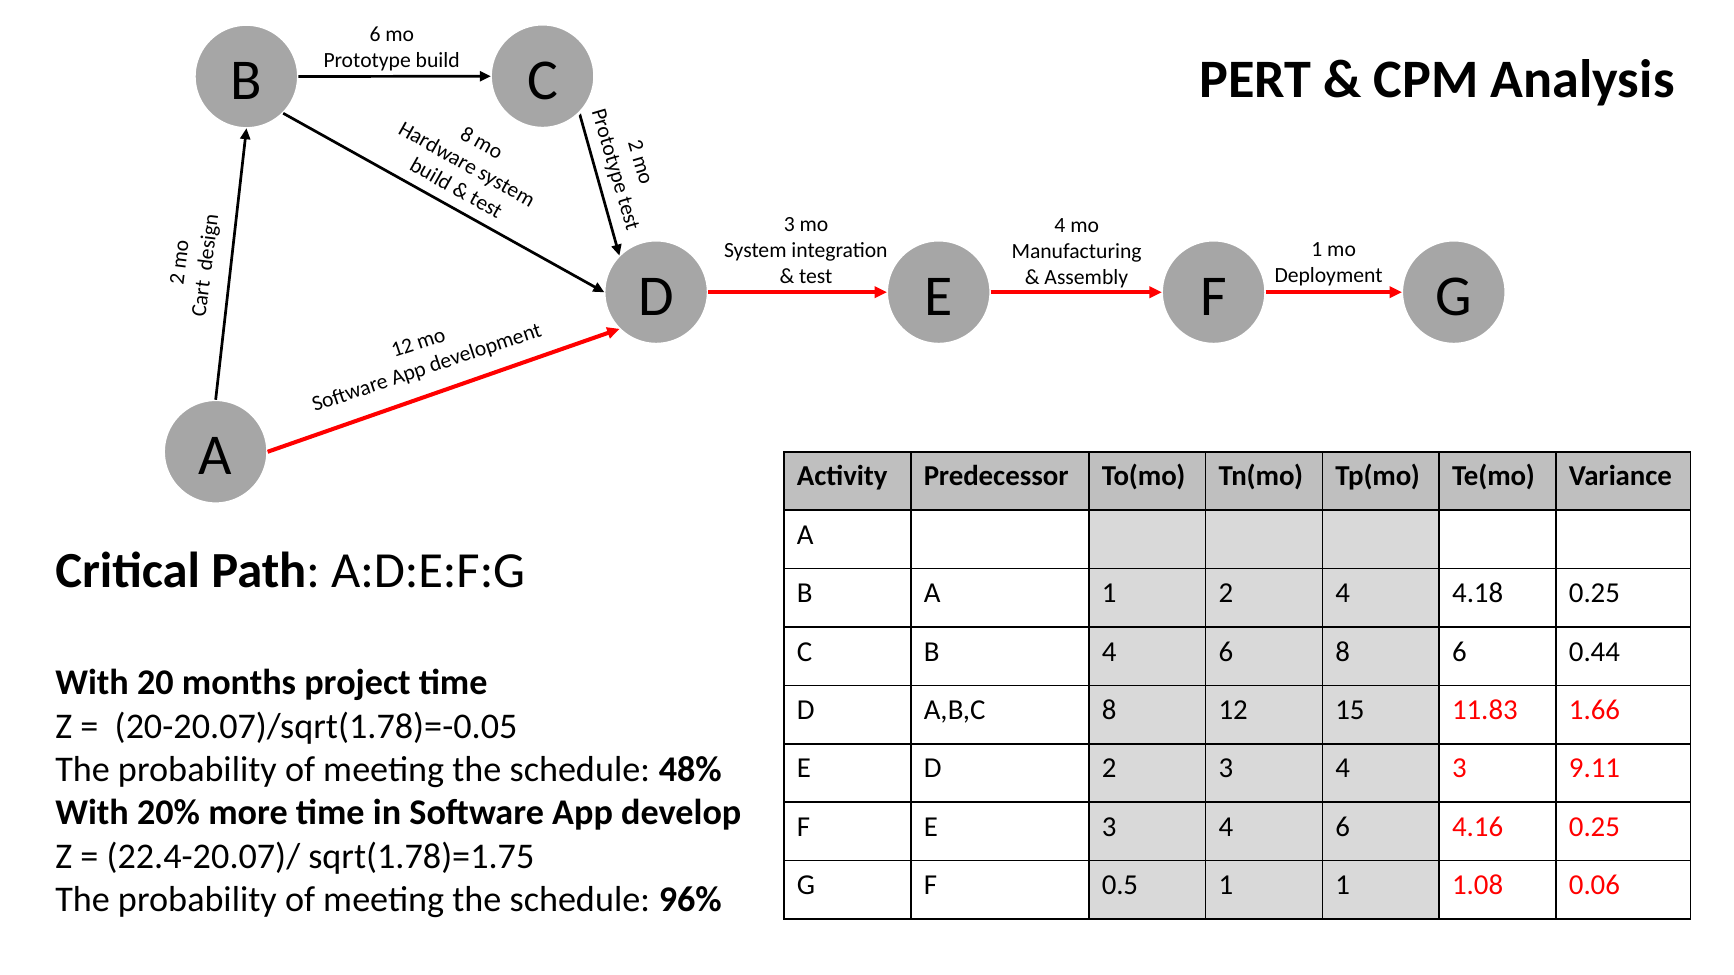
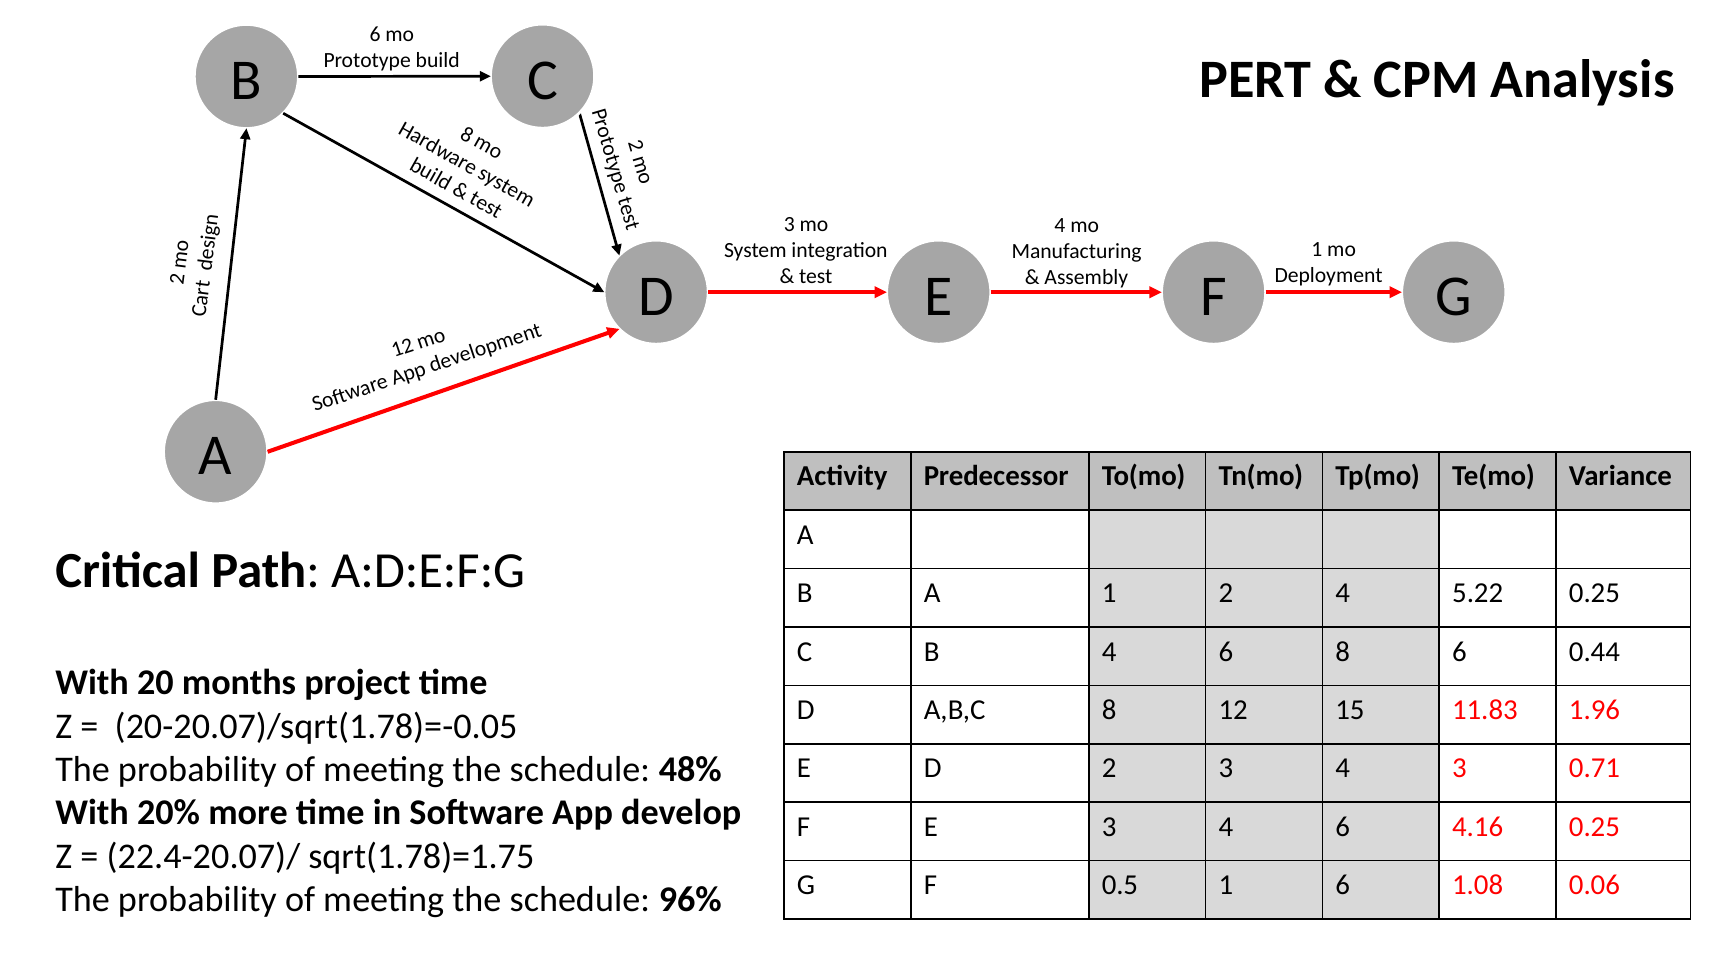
4.18: 4.18 -> 5.22
1.66: 1.66 -> 1.96
9.11: 9.11 -> 0.71
1 1: 1 -> 6
